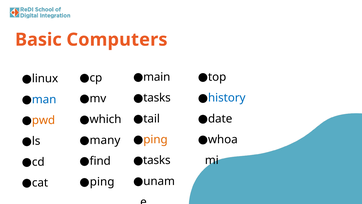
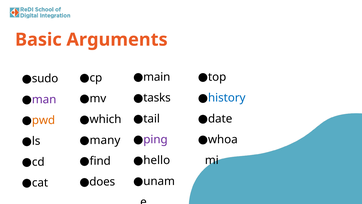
Computers: Computers -> Arguments
linux: linux -> sudo
man colour: blue -> purple
ping at (155, 139) colour: orange -> purple
tasks at (157, 160): tasks -> hello
ping at (102, 182): ping -> does
